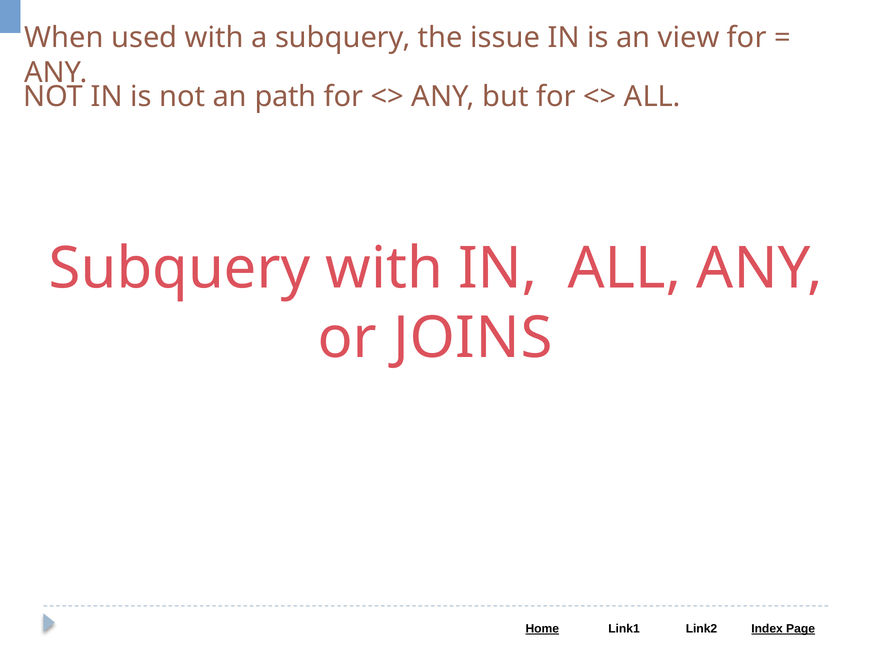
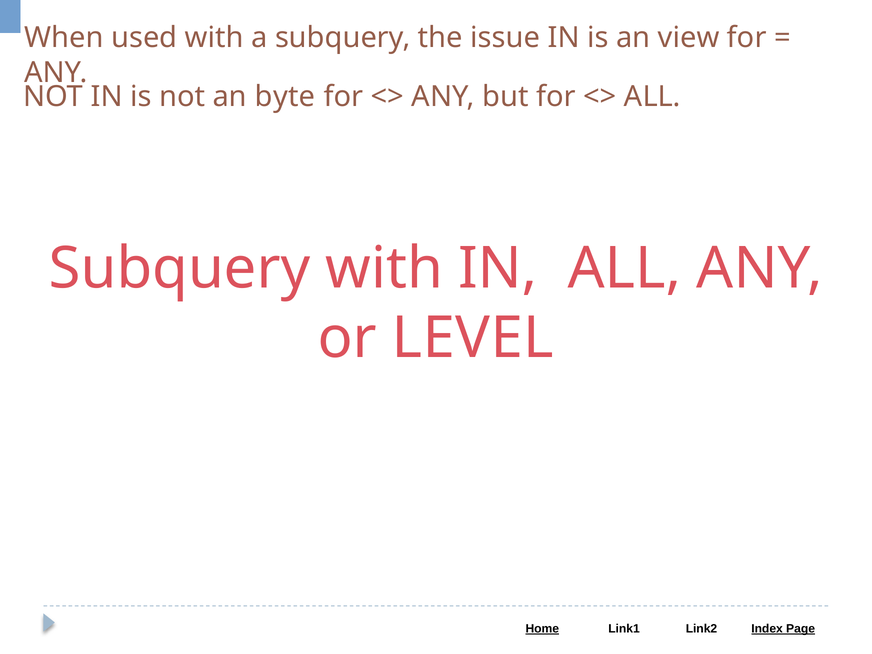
path: path -> byte
JOINS: JOINS -> LEVEL
